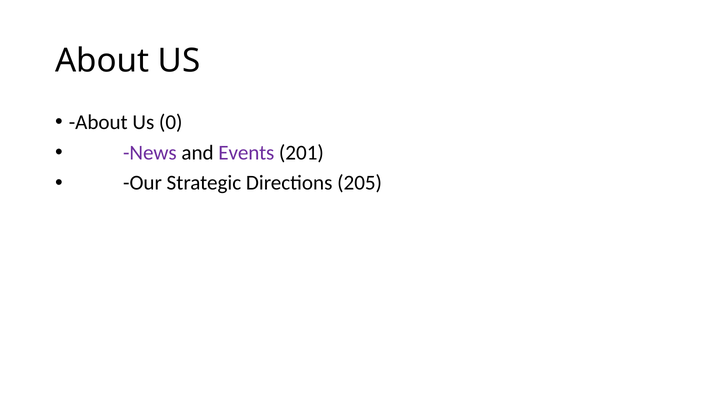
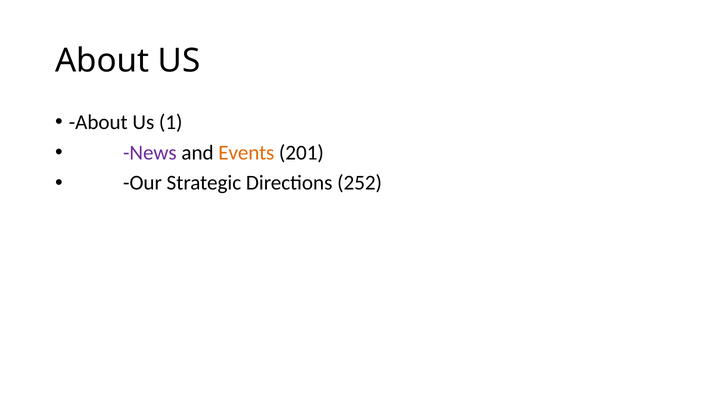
0: 0 -> 1
Events colour: purple -> orange
205: 205 -> 252
